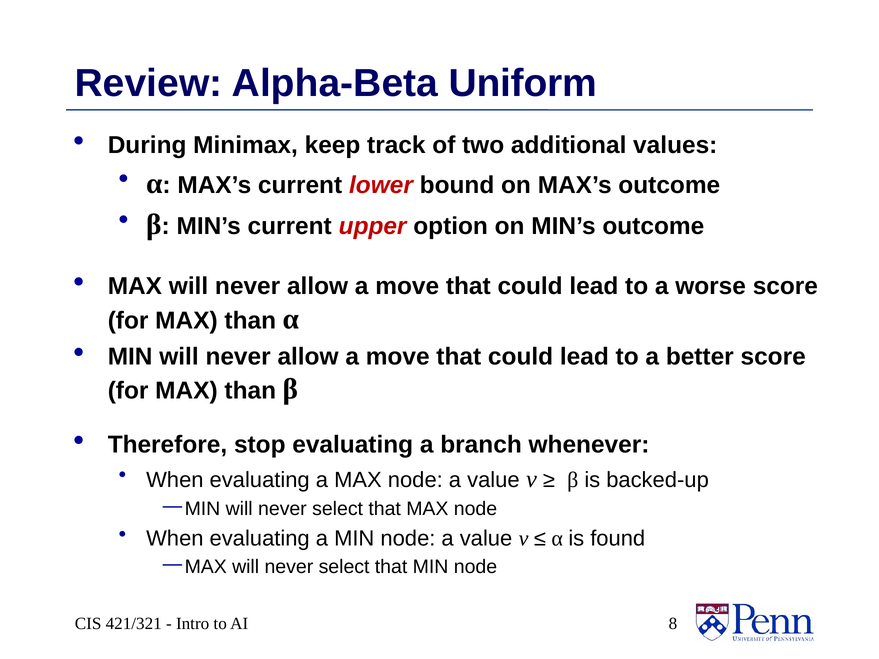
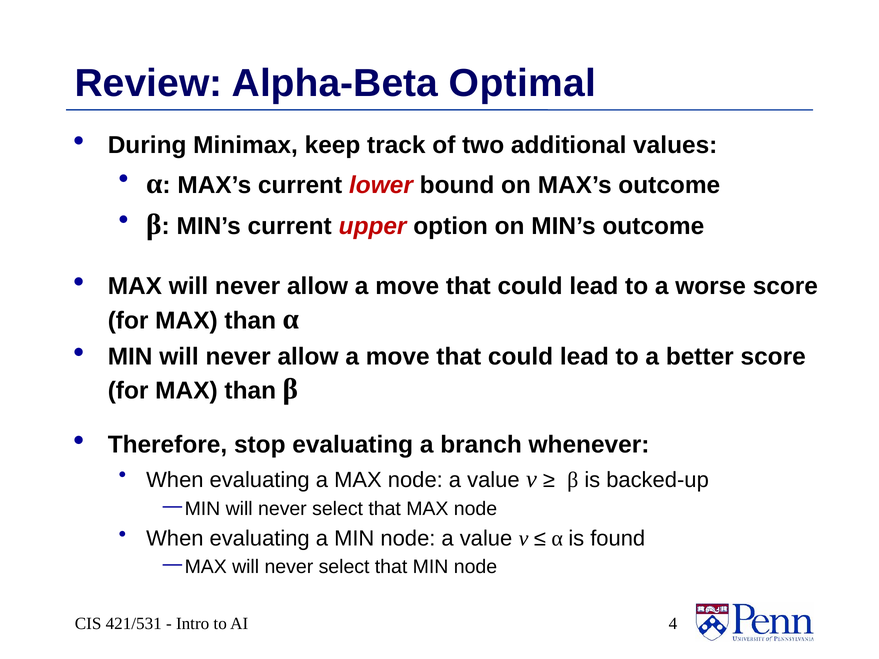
Uniform: Uniform -> Optimal
421/321: 421/321 -> 421/531
8: 8 -> 4
